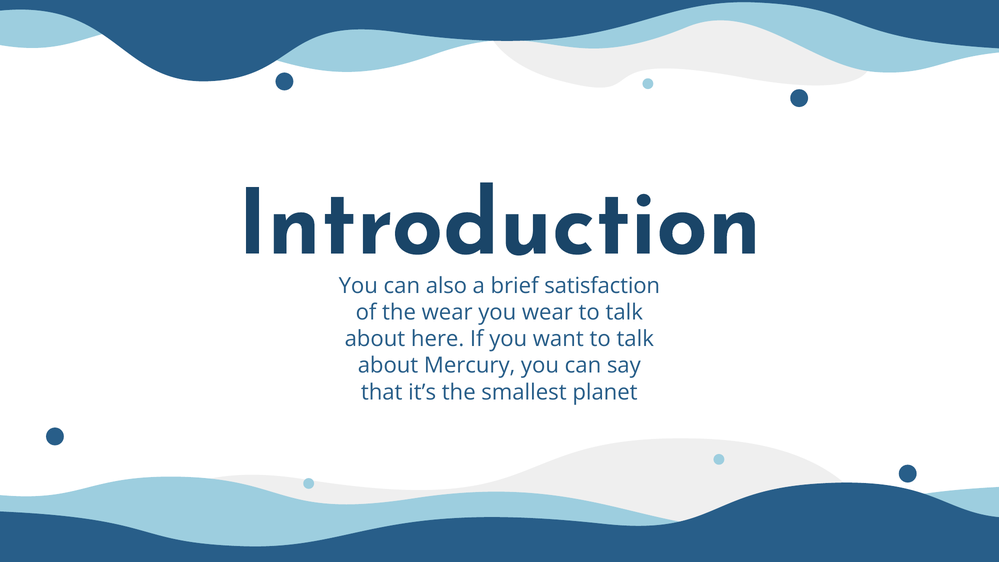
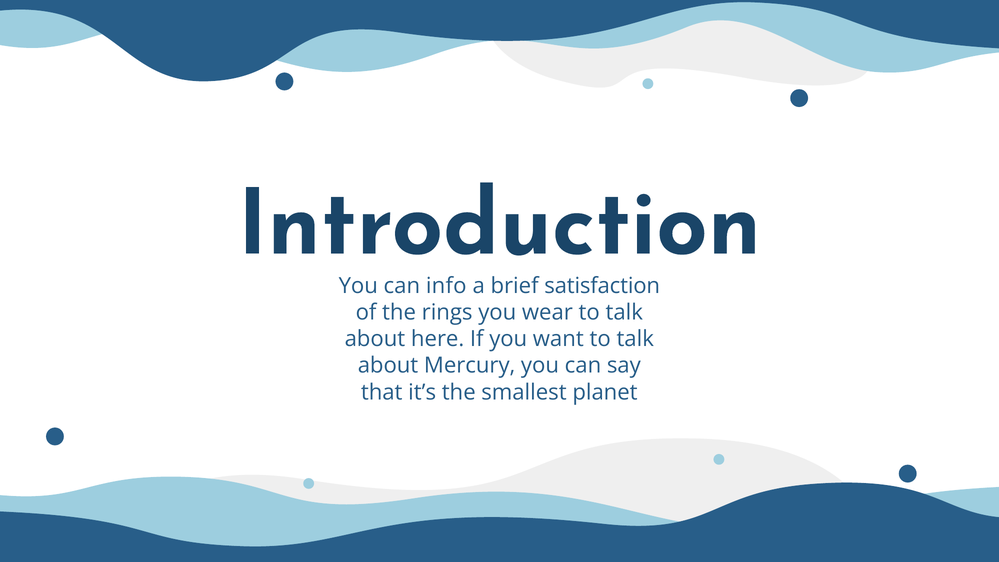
also: also -> info
the wear: wear -> rings
